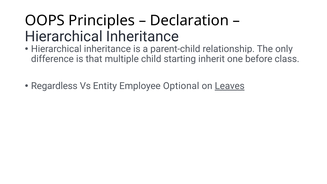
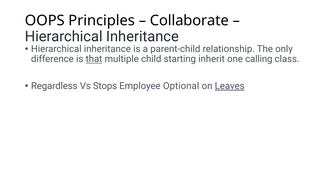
Declaration: Declaration -> Collaborate
that underline: none -> present
before: before -> calling
Entity: Entity -> Stops
